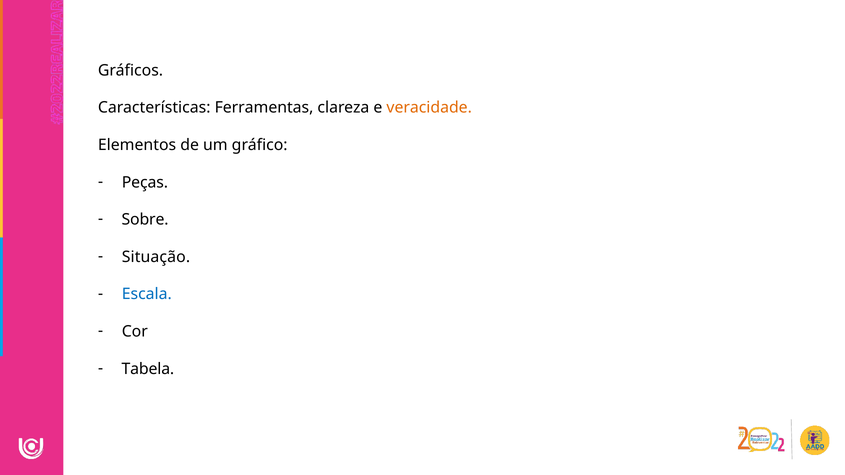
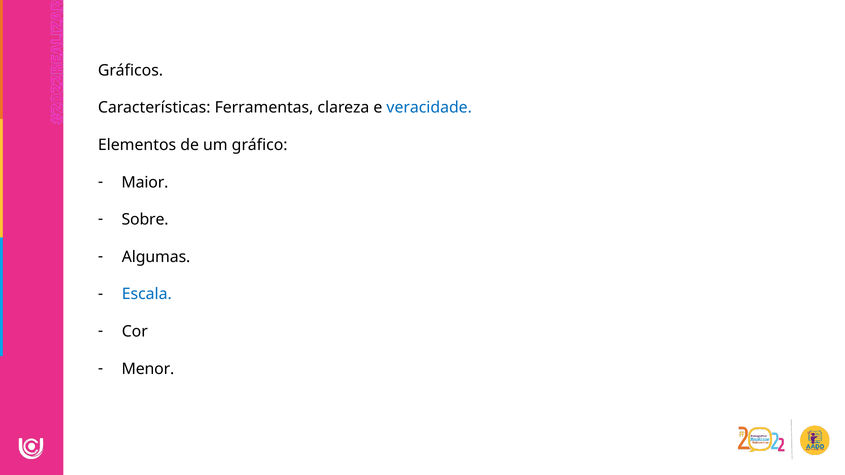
veracidade colour: orange -> blue
Peças: Peças -> Maior
Situação: Situação -> Algumas
Tabela: Tabela -> Menor
